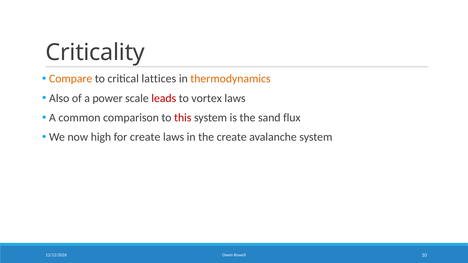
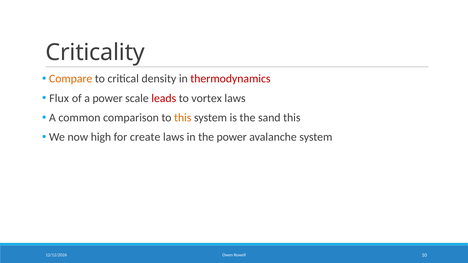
lattices: lattices -> density
thermodynamics colour: orange -> red
Also: Also -> Flux
this at (183, 118) colour: red -> orange
sand flux: flux -> this
the create: create -> power
